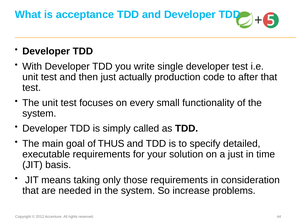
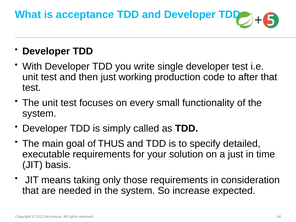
actually: actually -> working
problems: problems -> expected
